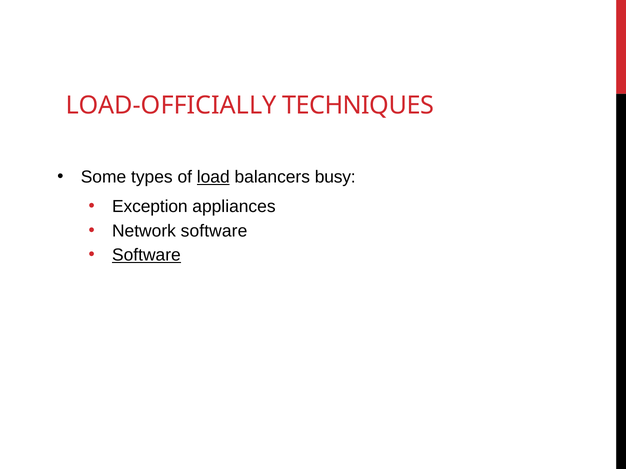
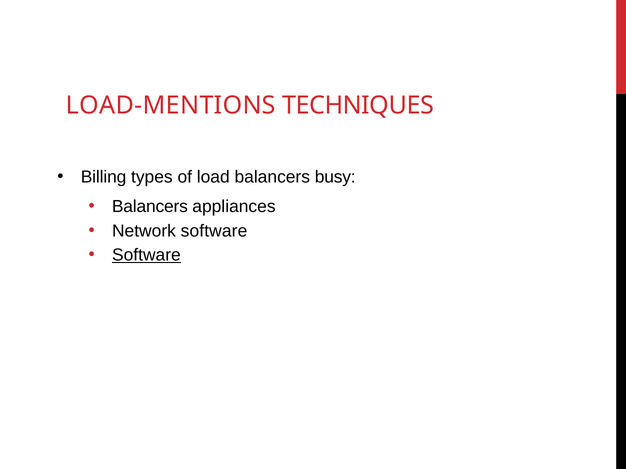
LOAD-OFFICIALLY: LOAD-OFFICIALLY -> LOAD-MENTIONS
Some: Some -> Billing
load underline: present -> none
Exception at (150, 207): Exception -> Balancers
